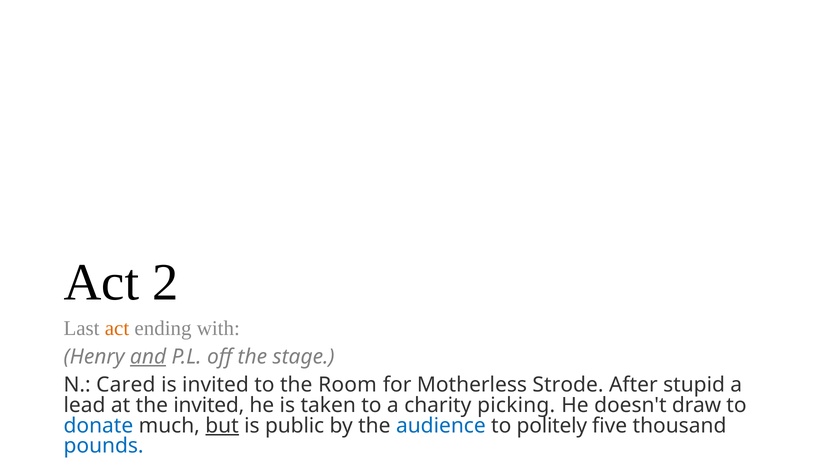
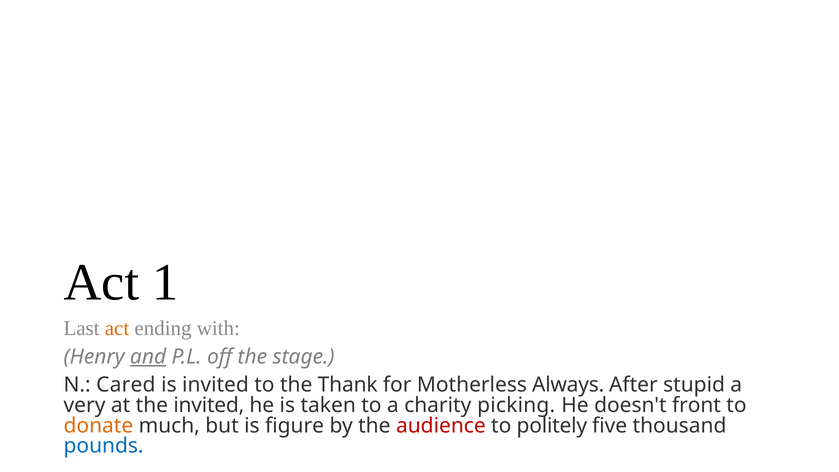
2: 2 -> 1
Room: Room -> Thank
Strode: Strode -> Always
lead: lead -> very
draw: draw -> front
donate colour: blue -> orange
but underline: present -> none
public: public -> figure
audience colour: blue -> red
